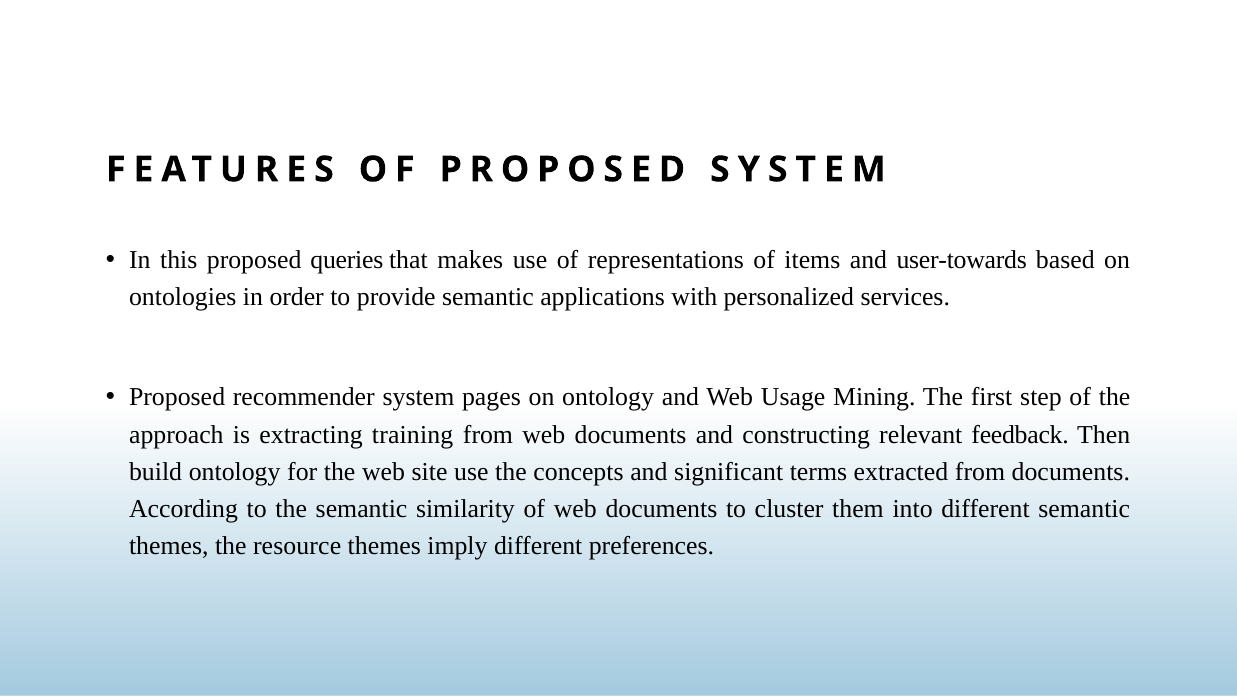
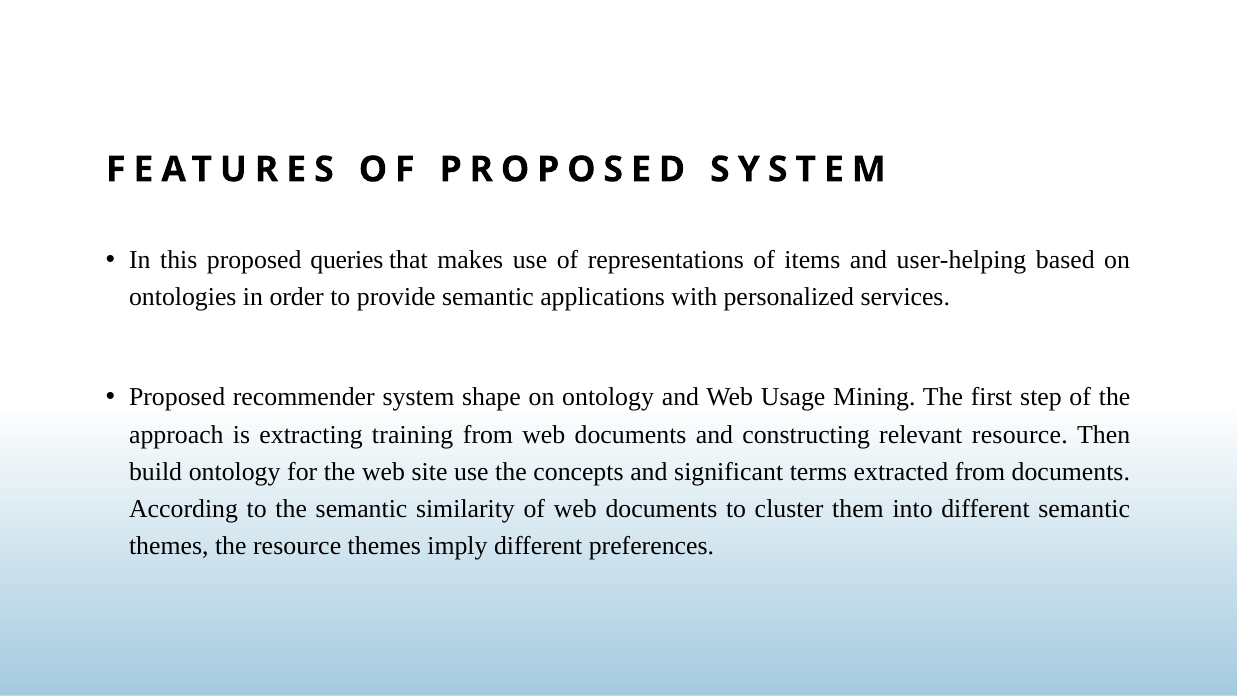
user-towards: user-towards -> user-helping
pages: pages -> shape
relevant feedback: feedback -> resource
